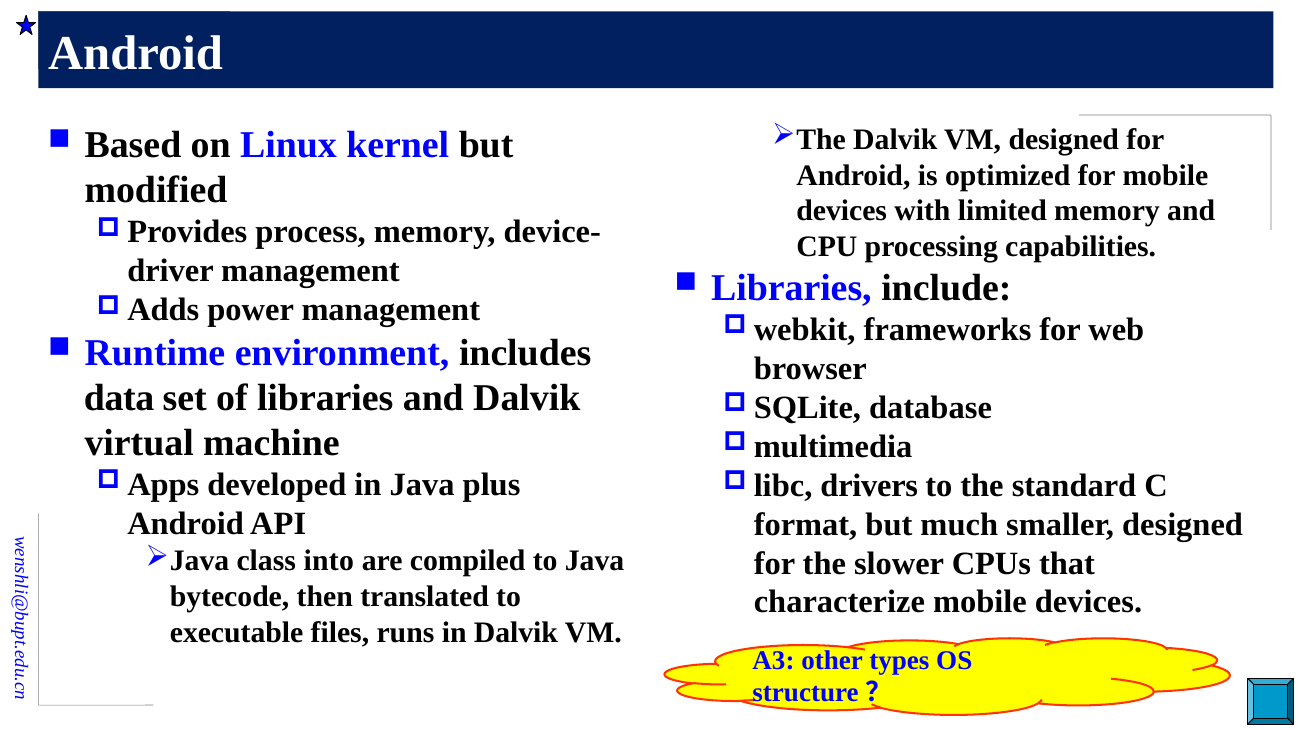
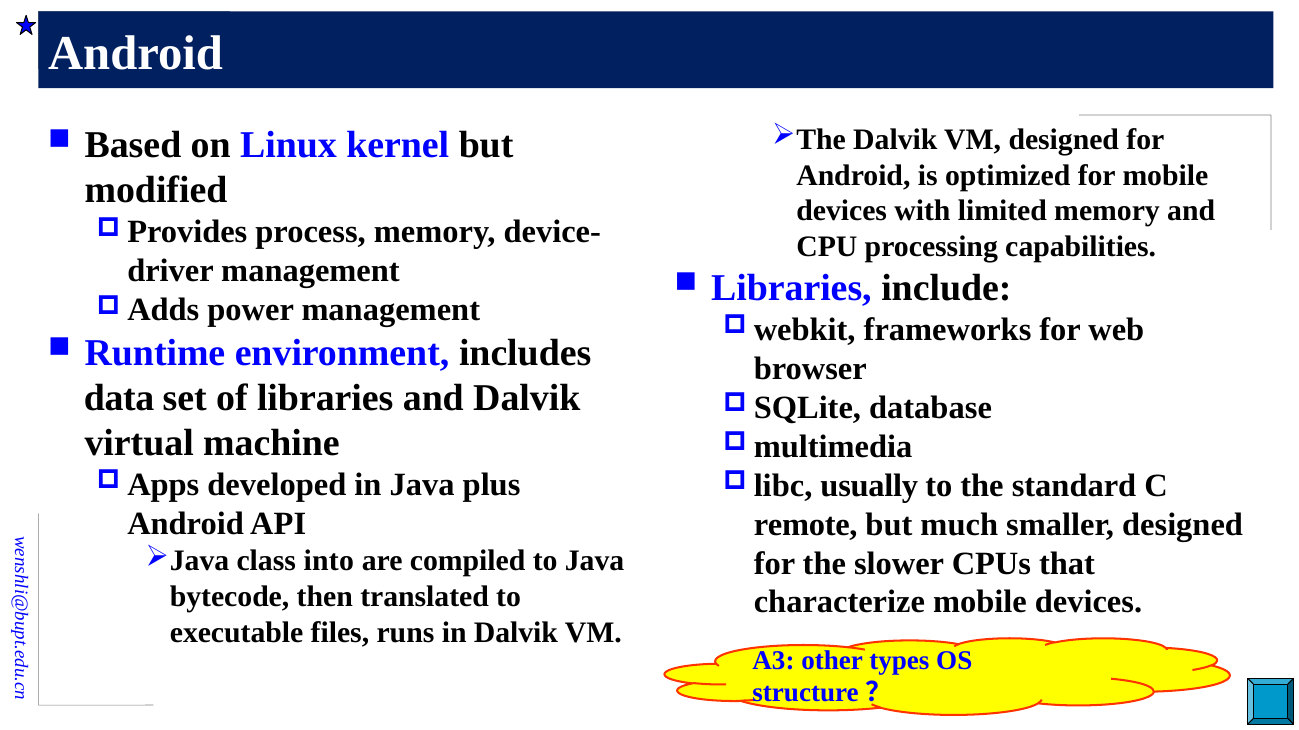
drivers: drivers -> usually
format: format -> remote
